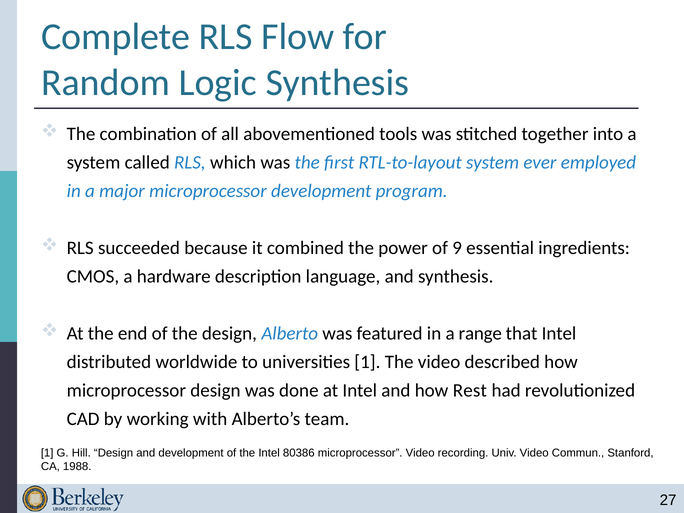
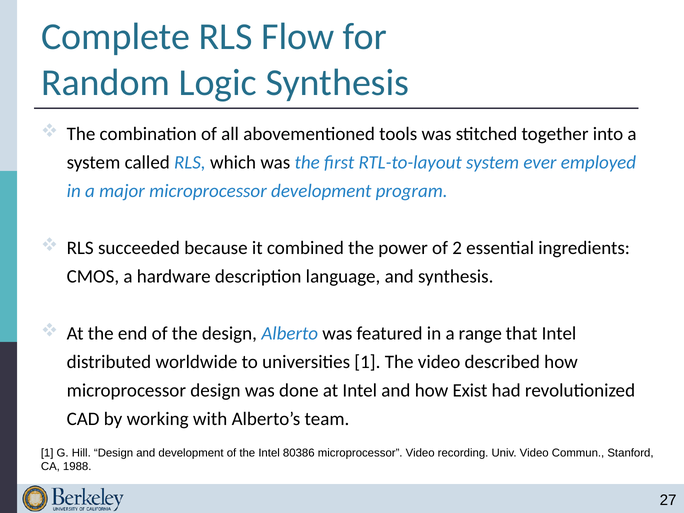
9: 9 -> 2
Rest: Rest -> Exist
